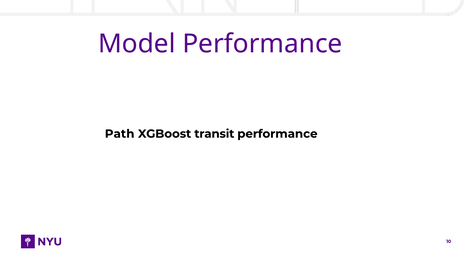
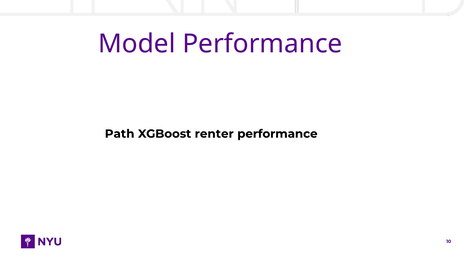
transit: transit -> renter
